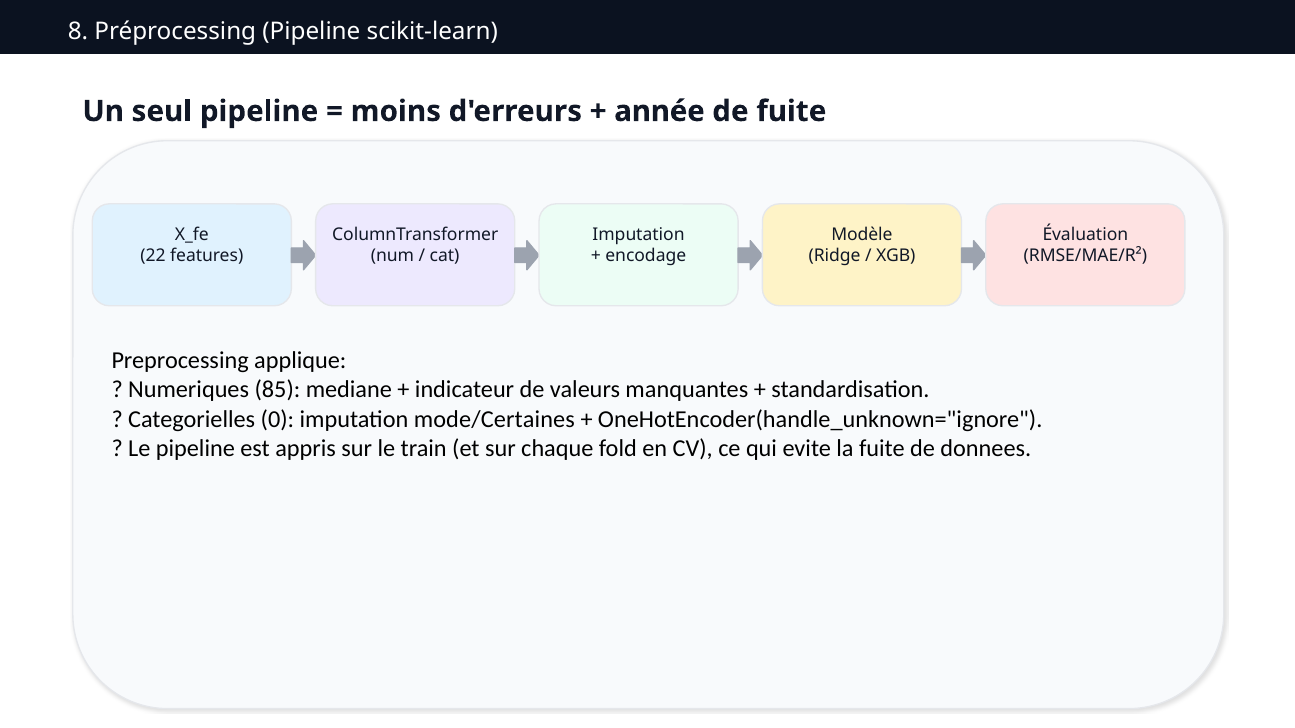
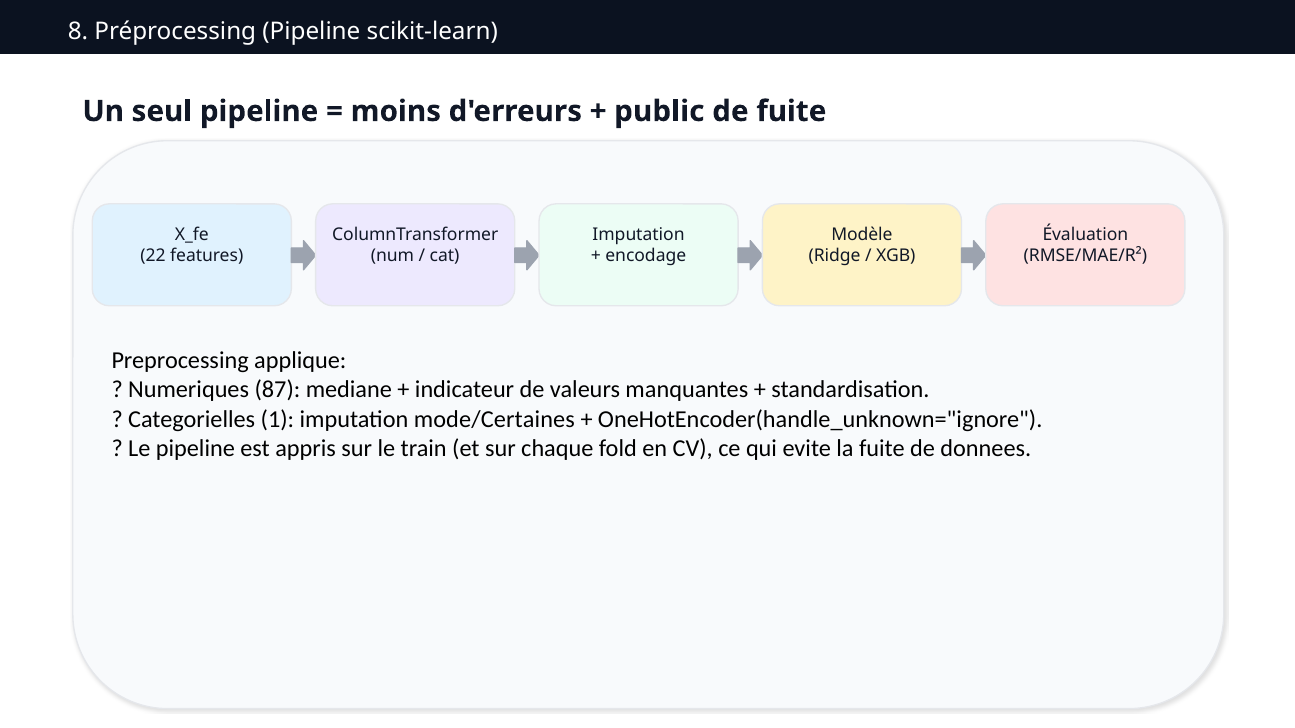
année: année -> public
85: 85 -> 87
0: 0 -> 1
